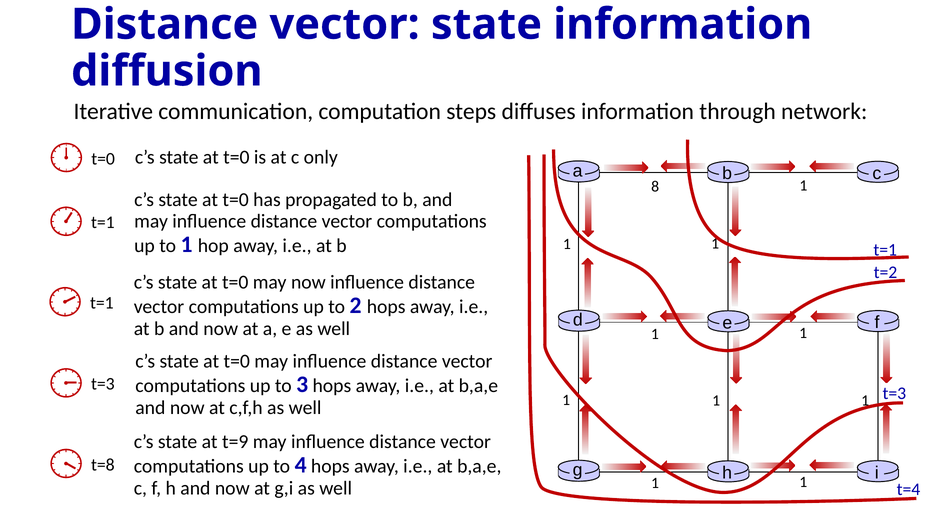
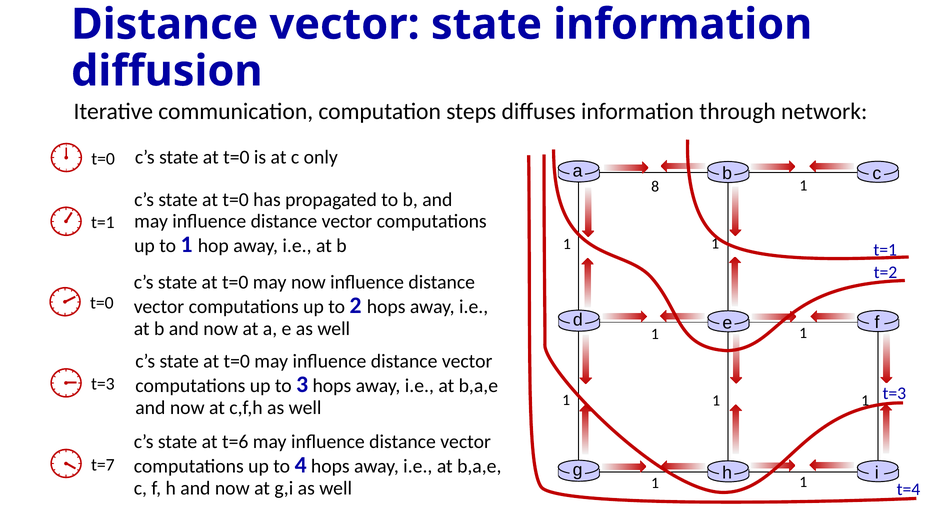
t=1 at (102, 303): t=1 -> t=0
t=9: t=9 -> t=6
t=8: t=8 -> t=7
